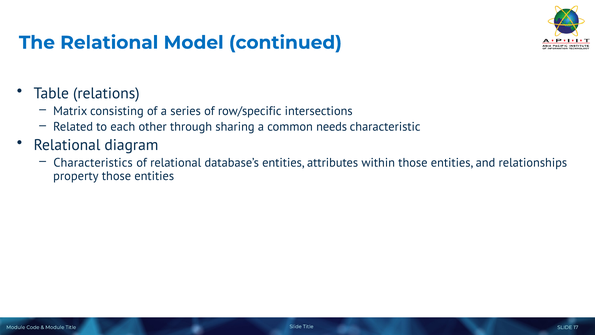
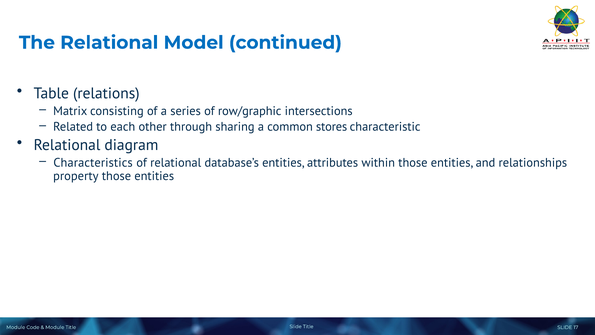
row/specific: row/specific -> row/graphic
needs: needs -> stores
